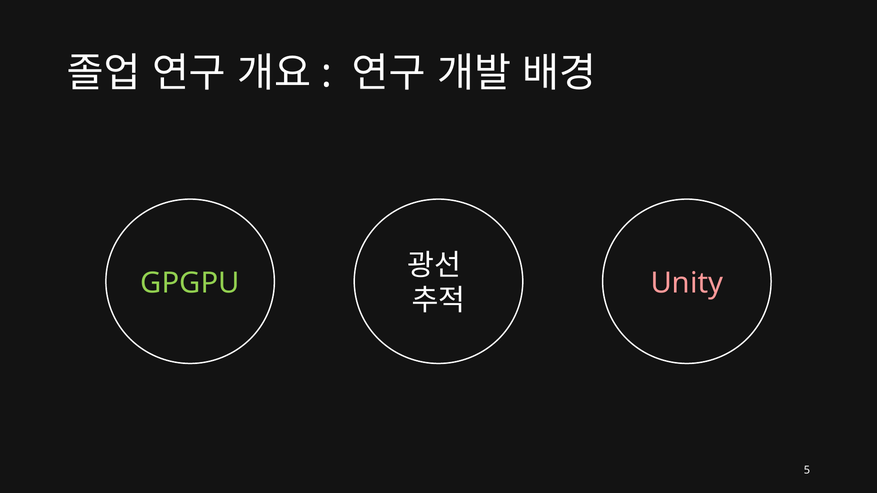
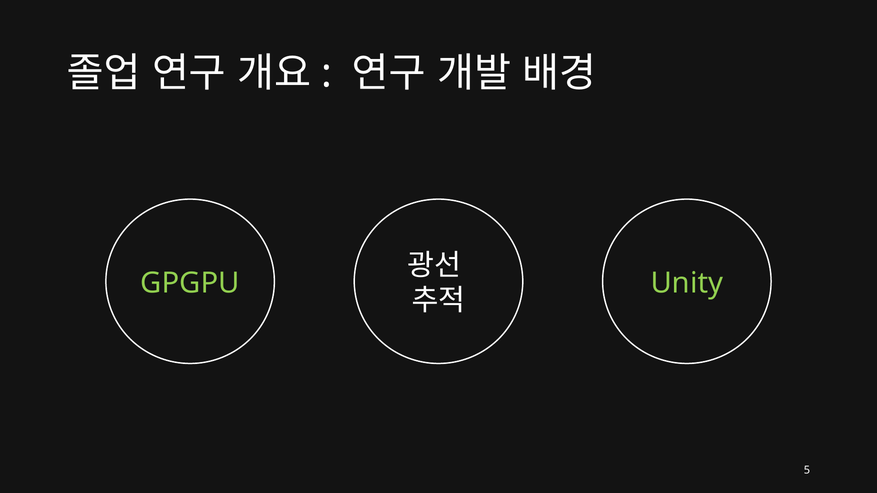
Unity colour: pink -> light green
